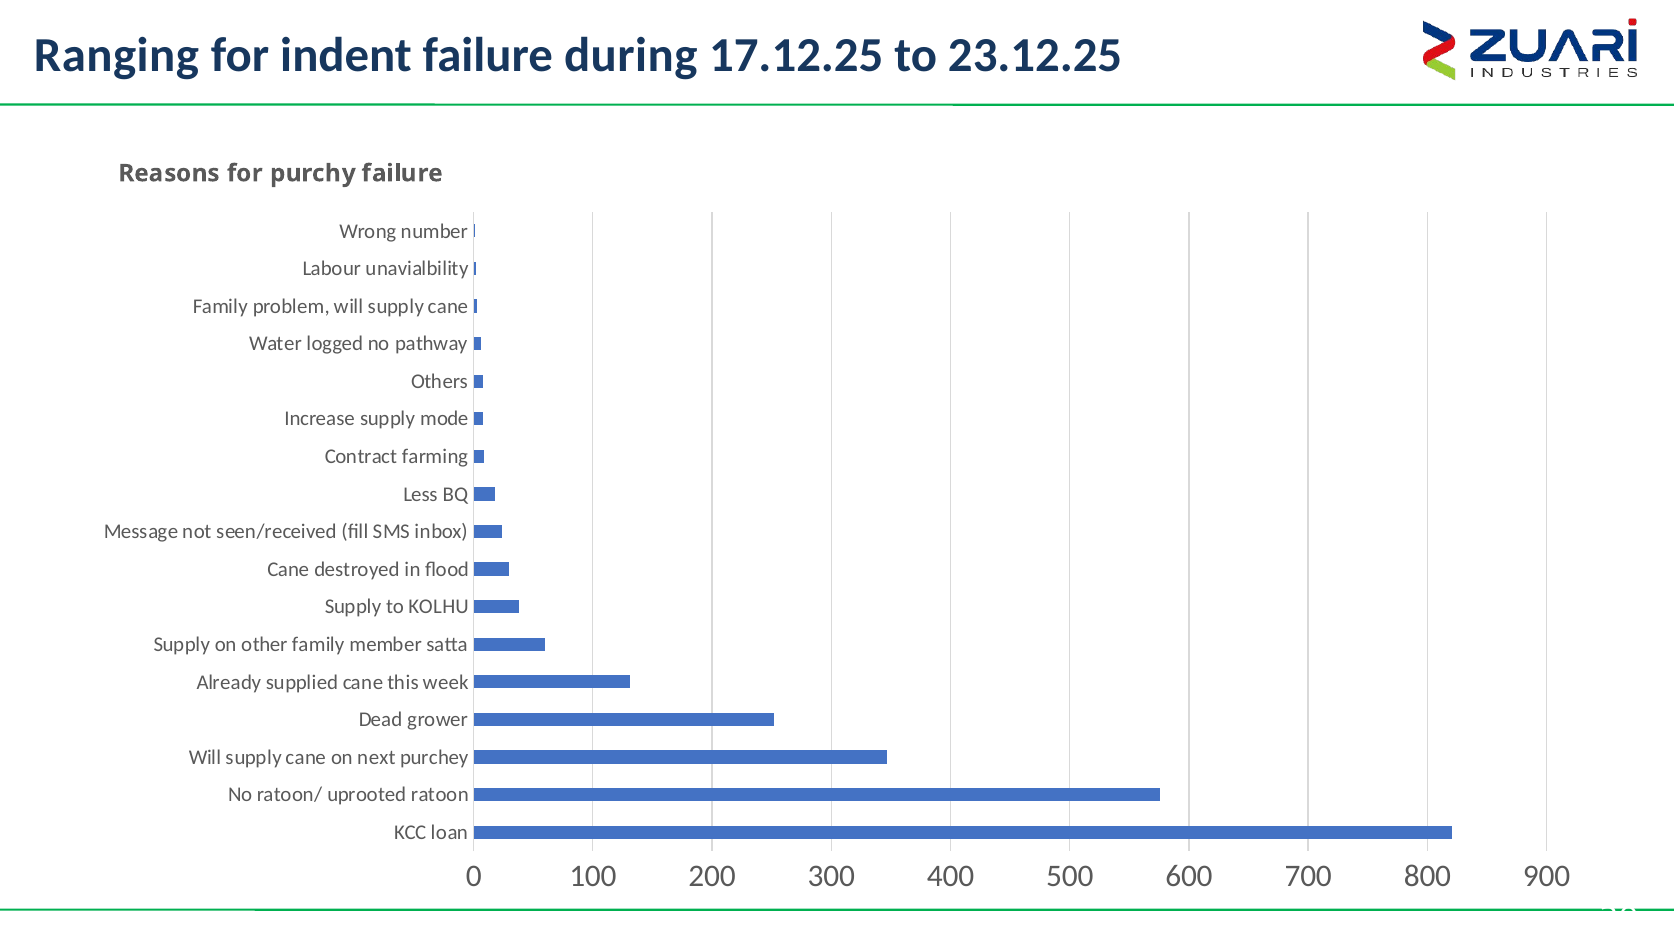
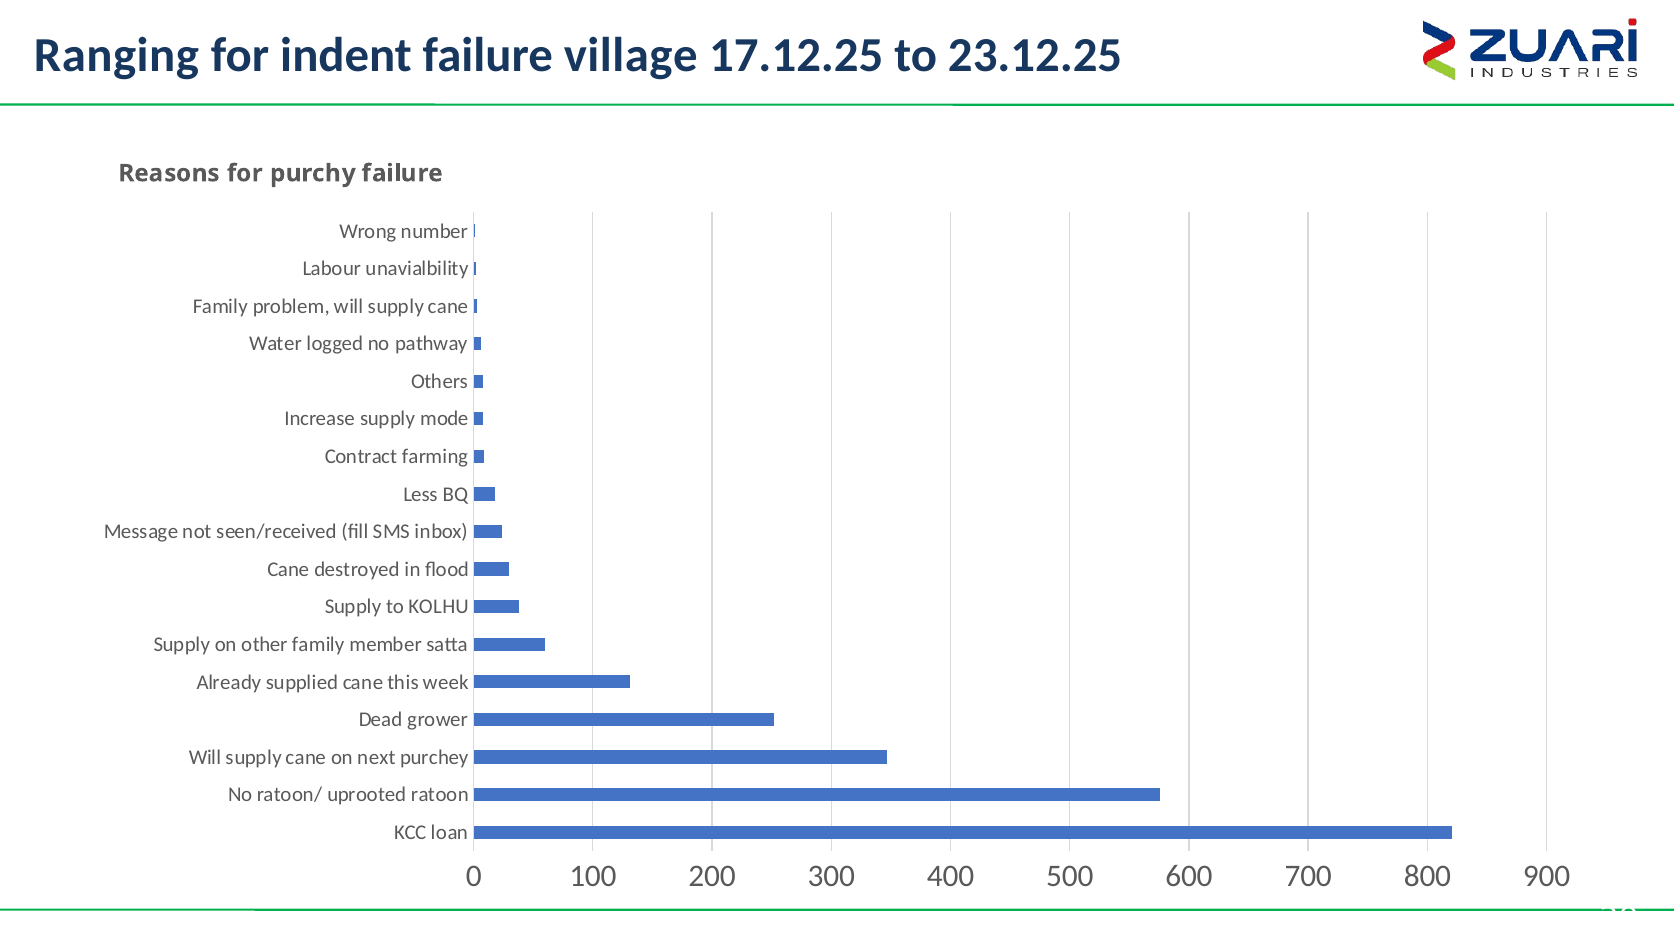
during: during -> village
